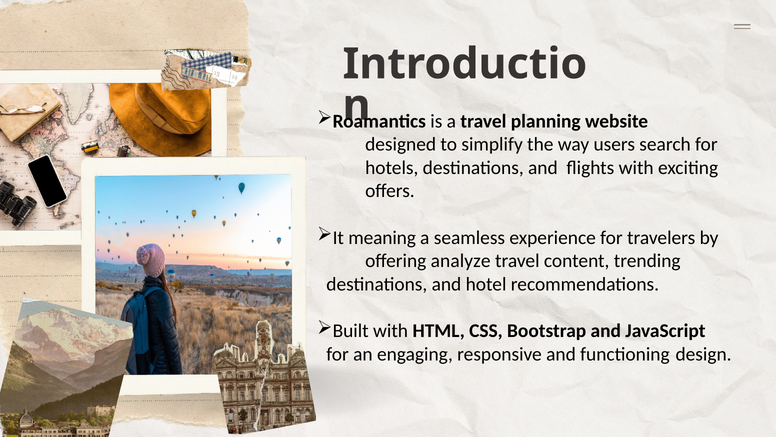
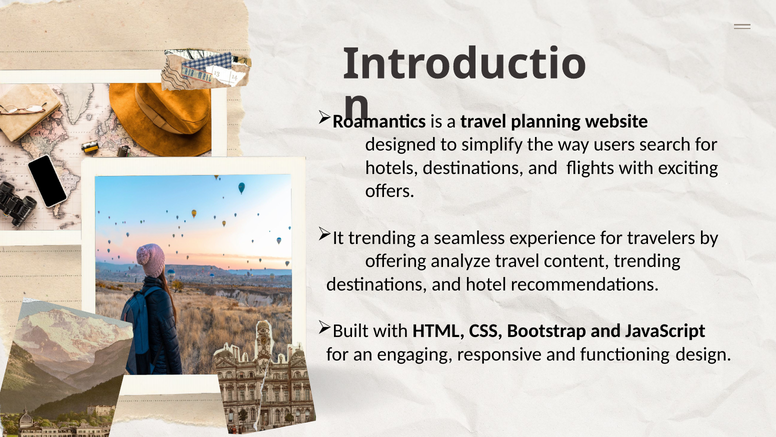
It meaning: meaning -> trending
